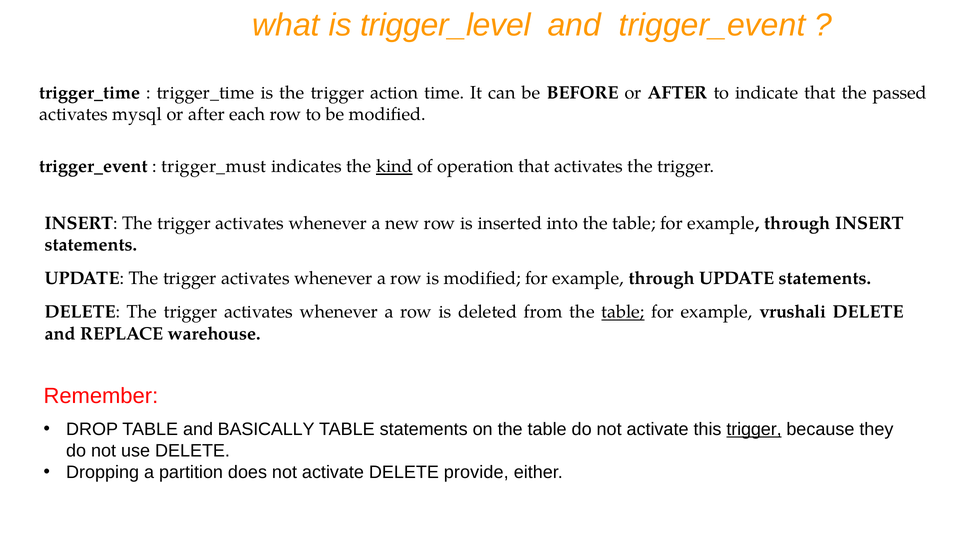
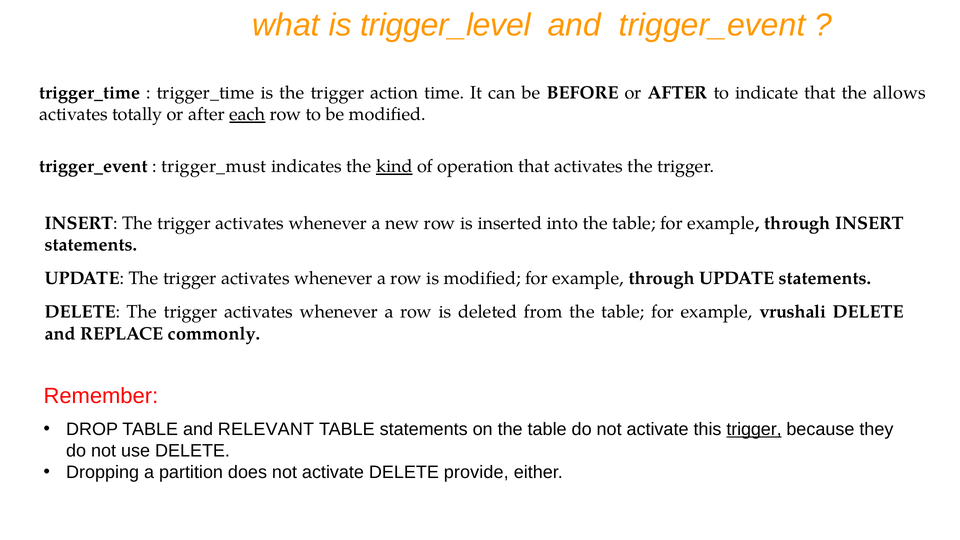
passed: passed -> allows
mysql: mysql -> totally
each underline: none -> present
table at (623, 312) underline: present -> none
warehouse: warehouse -> commonly
BASICALLY: BASICALLY -> RELEVANT
